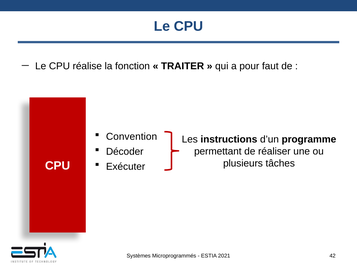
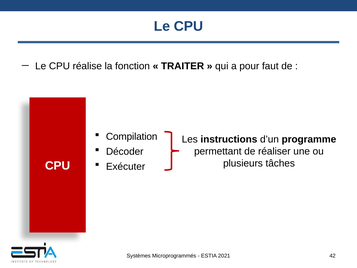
Convention: Convention -> Compilation
